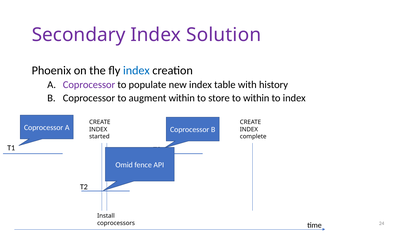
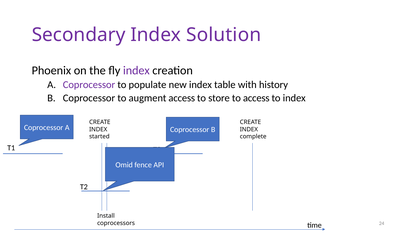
index at (136, 70) colour: blue -> purple
augment within: within -> access
to within: within -> access
